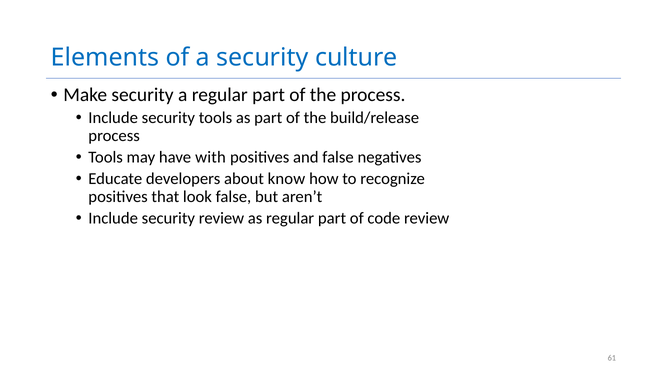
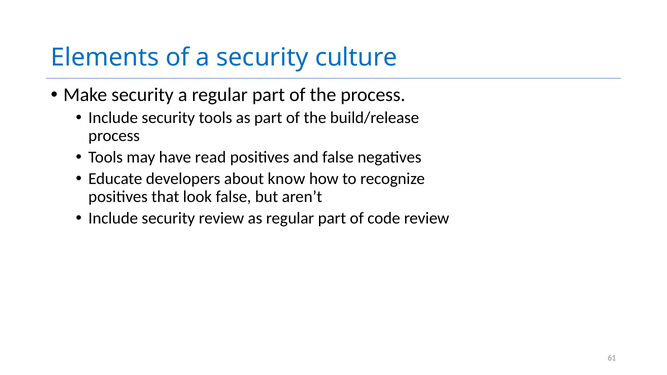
with: with -> read
